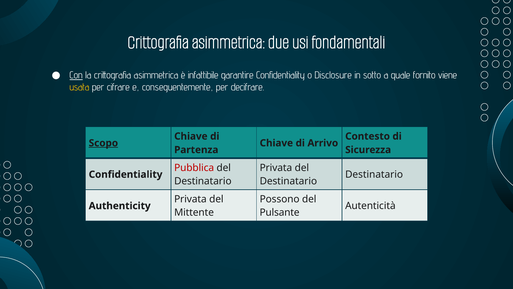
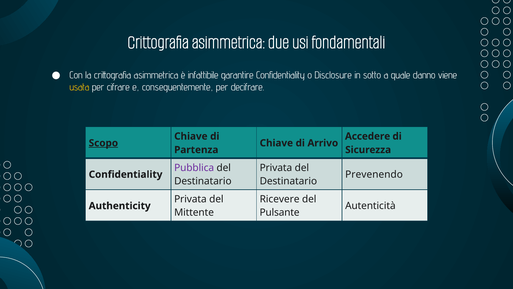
Con underline: present -> none
fornito: fornito -> danno
Contesto: Contesto -> Accedere
Pubblica colour: red -> purple
Destinatario at (374, 174): Destinatario -> Prevenendo
Possono: Possono -> Ricevere
